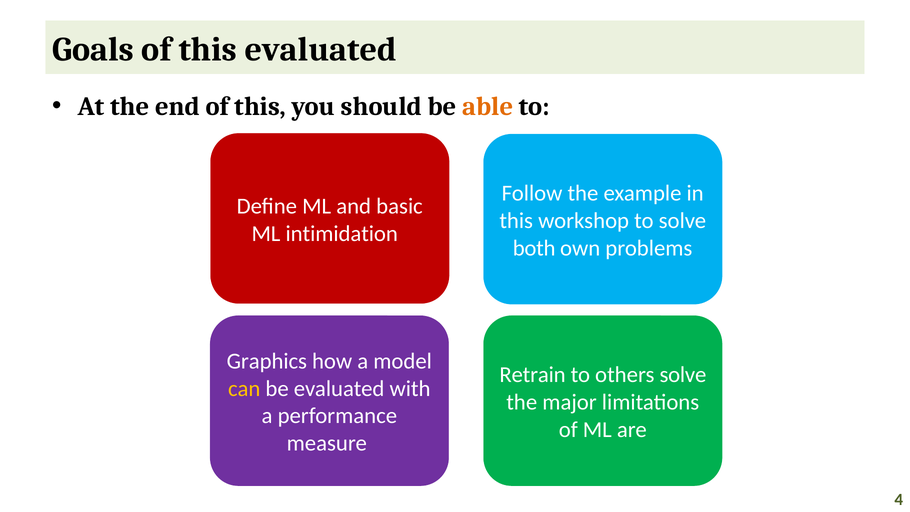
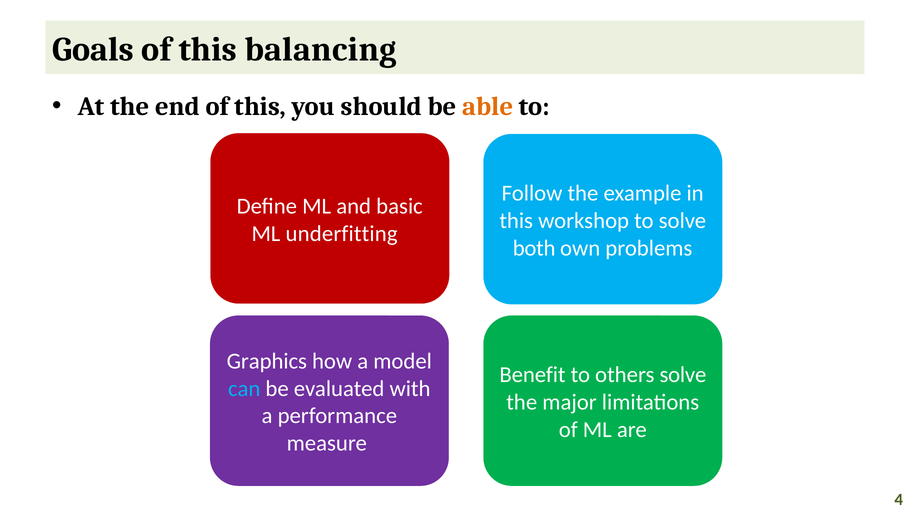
this evaluated: evaluated -> balancing
intimidation: intimidation -> underfitting
Retrain: Retrain -> Benefit
can colour: yellow -> light blue
